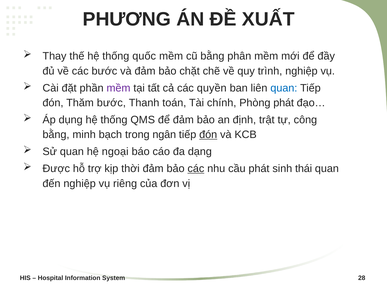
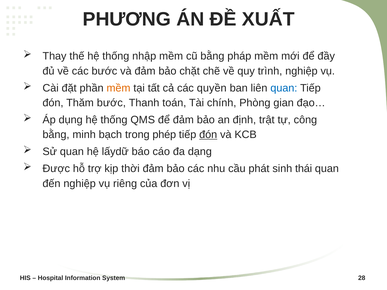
quốc: quốc -> nhập
phân: phân -> pháp
mềm at (118, 88) colour: purple -> orange
Phòng phát: phát -> gian
ngân: ngân -> phép
ngoại: ngoại -> lấydữ
các at (196, 169) underline: present -> none
